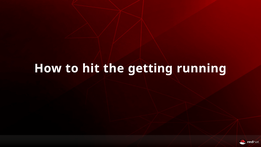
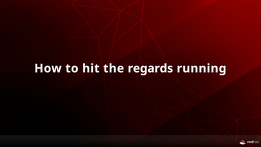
getting: getting -> regards
